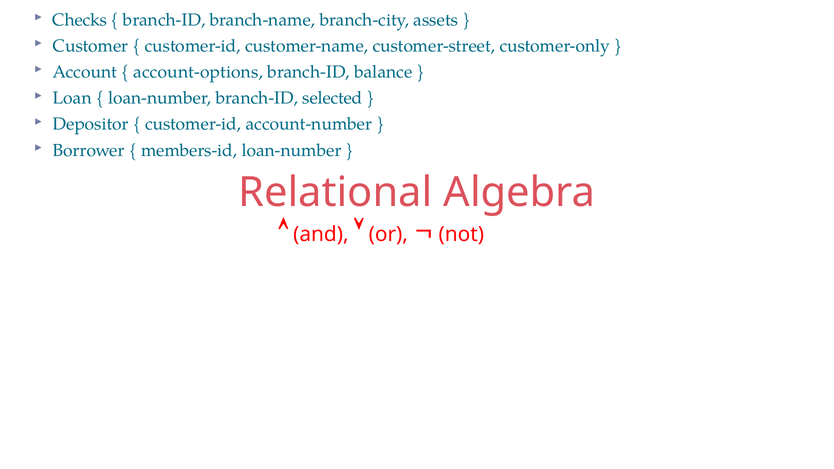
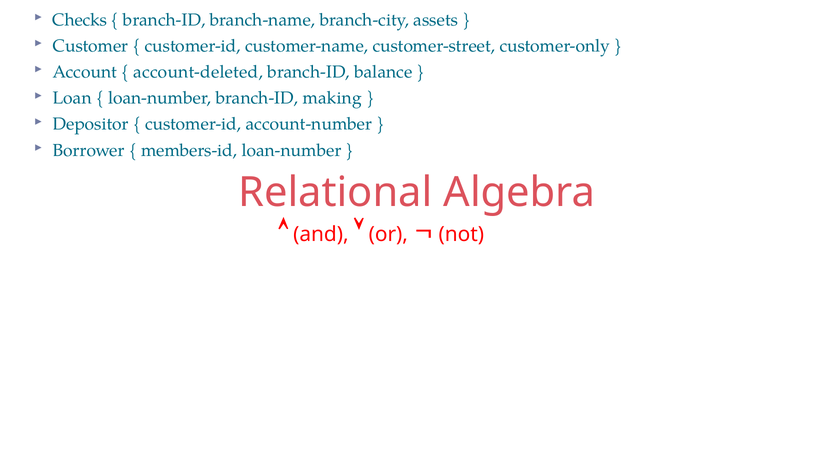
account-options: account-options -> account-deleted
selected: selected -> making
